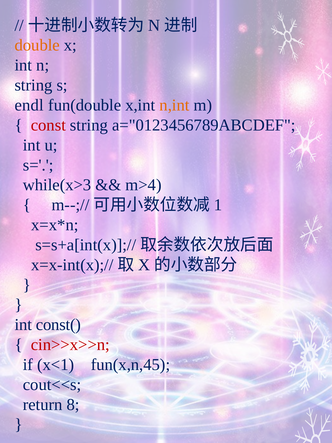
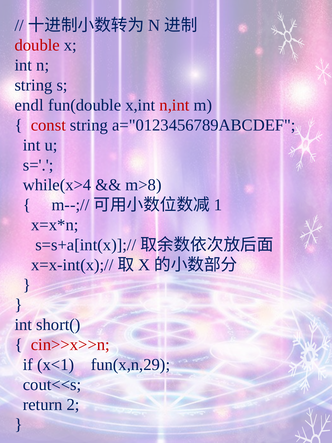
double colour: orange -> red
n,int colour: orange -> red
while(x>3: while(x>3 -> while(x>4
m>4: m>4 -> m>8
const(: const( -> short(
fun(x,n,45: fun(x,n,45 -> fun(x,n,29
8: 8 -> 2
